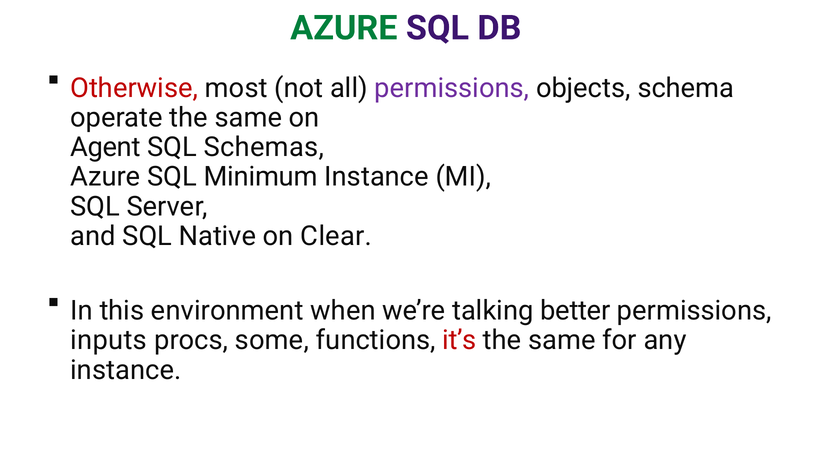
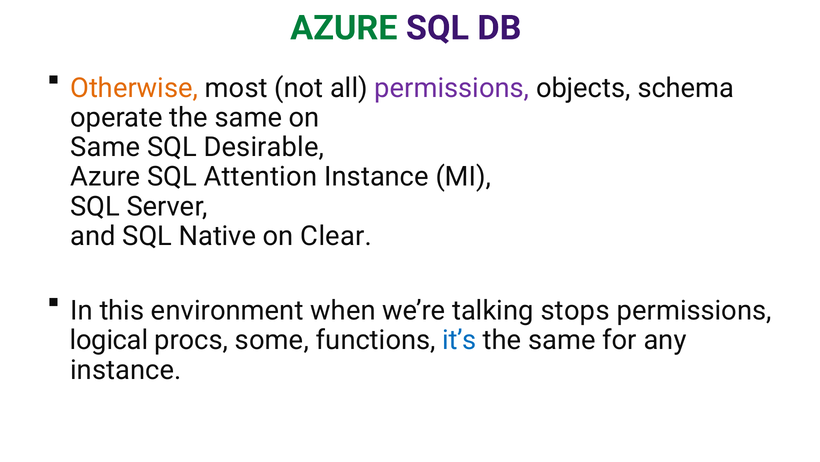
Otherwise colour: red -> orange
Agent at (105, 147): Agent -> Same
Schemas: Schemas -> Desirable
Minimum: Minimum -> Attention
better: better -> stops
inputs: inputs -> logical
it’s colour: red -> blue
